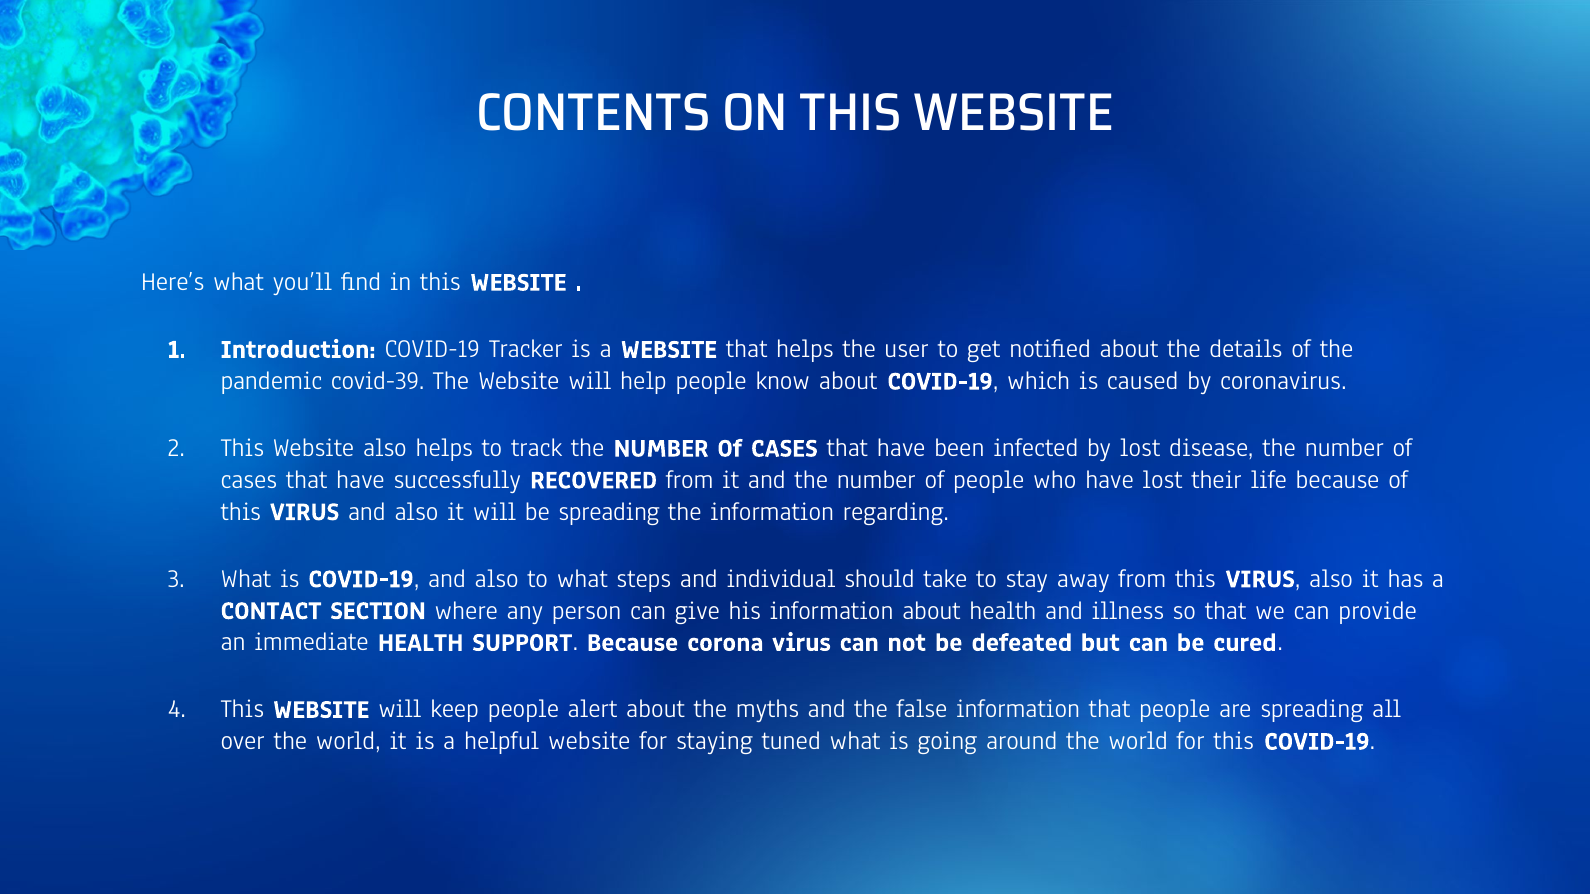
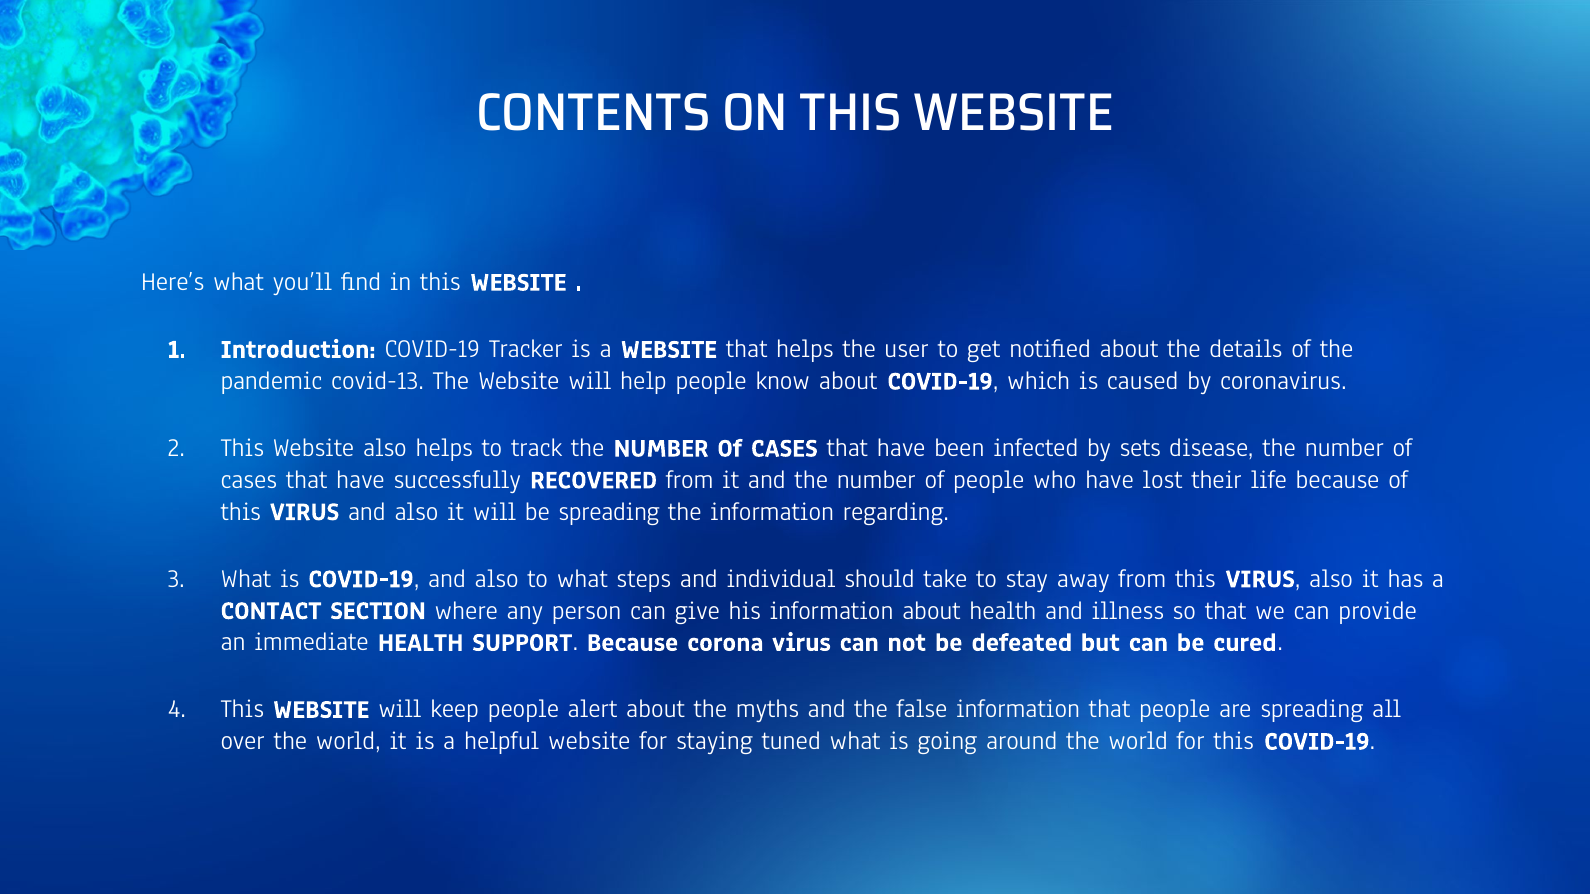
covid-39: covid-39 -> covid-13
by lost: lost -> sets
